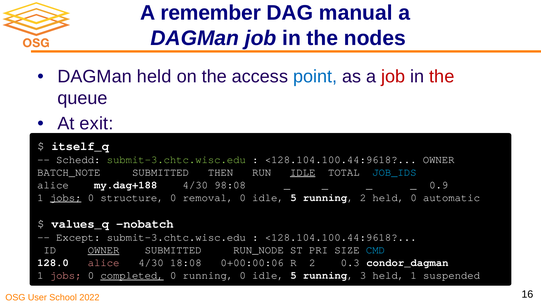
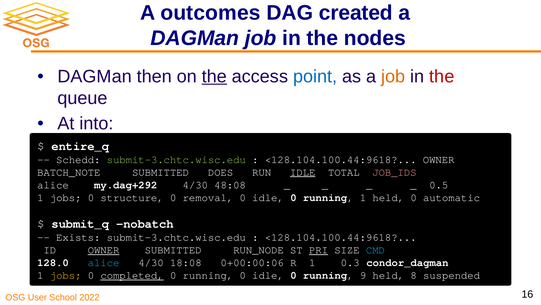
remember: remember -> outcomes
manual: manual -> created
DAGMan held: held -> then
the at (214, 76) underline: none -> present
job at (393, 76) colour: red -> orange
exit: exit -> into
itself_q: itself_q -> entire_q
THEN: THEN -> DOES
JOB_IDS colour: light blue -> pink
my.dag+188: my.dag+188 -> my.dag+292
98:08: 98:08 -> 48:08
0.9: 0.9 -> 0.5
jobs at (66, 197) underline: present -> none
5 at (293, 197): 5 -> 0
running 2: 2 -> 1
values_q: values_q -> submit_q
Except: Except -> Exists
PRI underline: none -> present
alice at (104, 262) colour: pink -> light blue
R 2: 2 -> 1
jobs at (66, 275) colour: pink -> yellow
5 at (293, 275): 5 -> 0
3: 3 -> 9
held 1: 1 -> 8
